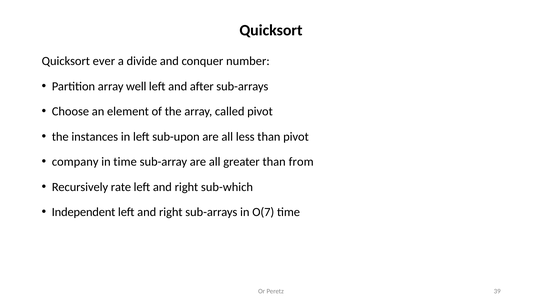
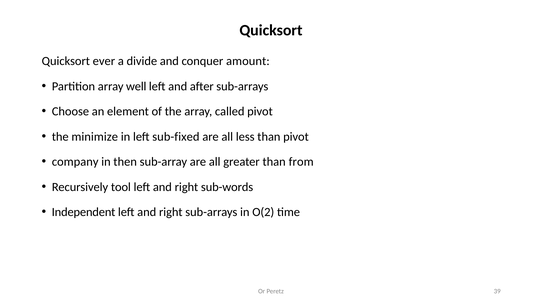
number: number -> amount
instances: instances -> minimize
sub-upon: sub-upon -> sub-fixed
in time: time -> then
rate: rate -> tool
sub-which: sub-which -> sub-words
O(7: O(7 -> O(2
